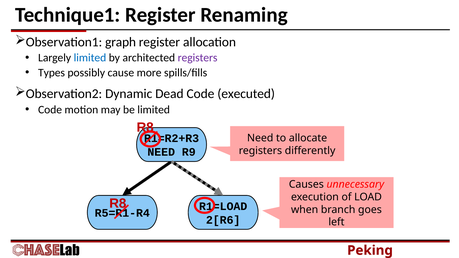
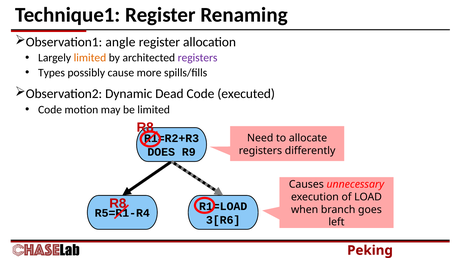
graph: graph -> angle
limited at (90, 58) colour: blue -> orange
NEED at (161, 152): NEED -> DOES
2[R6: 2[R6 -> 3[R6
